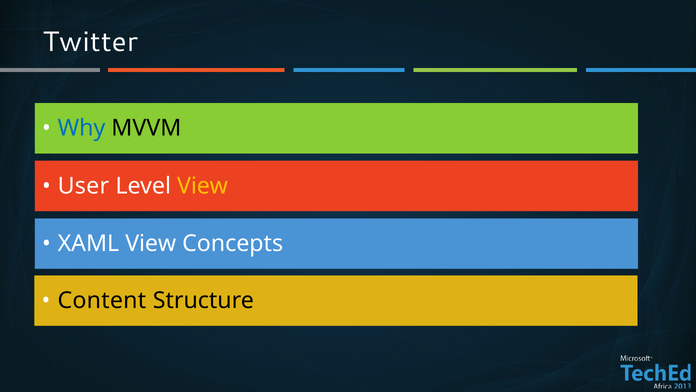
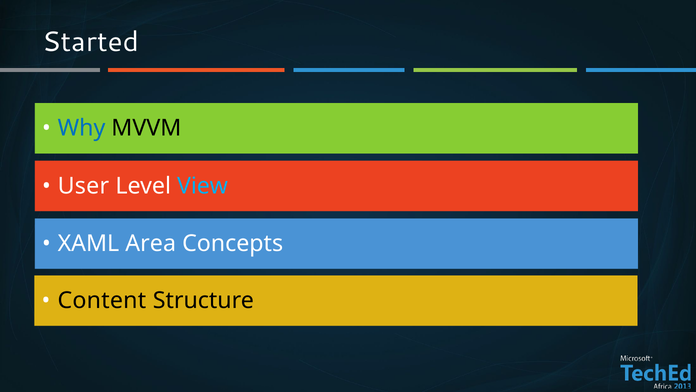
Twitter: Twitter -> Started
View at (203, 186) colour: yellow -> light blue
XAML View: View -> Area
